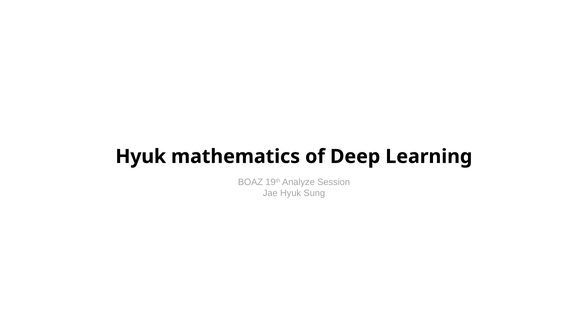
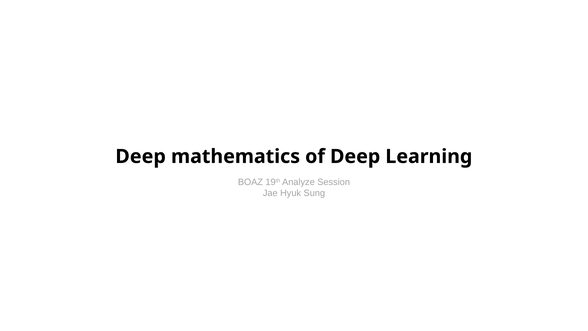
Hyuk at (141, 156): Hyuk -> Deep
